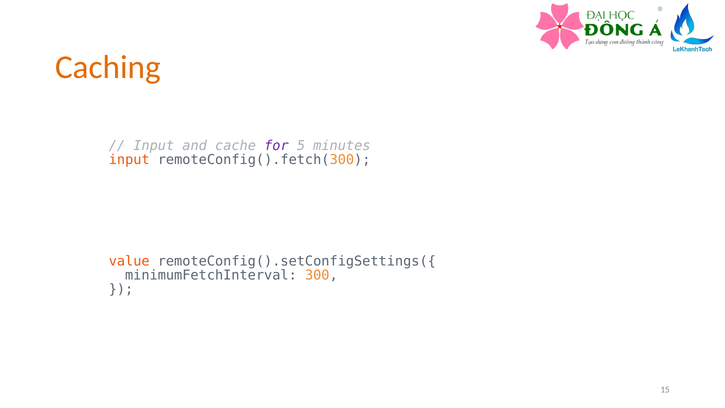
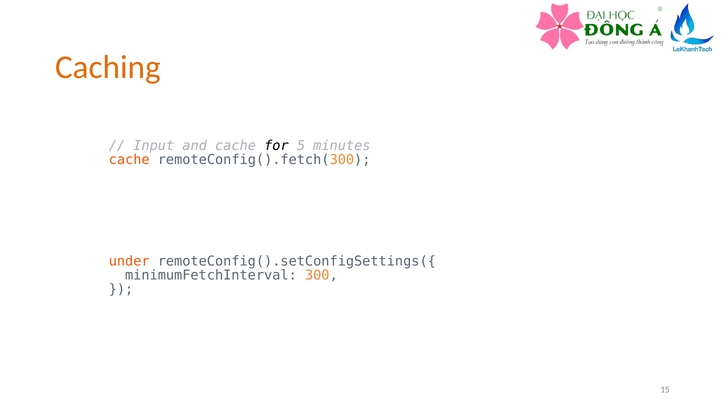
for colour: purple -> black
input at (129, 159): input -> cache
value: value -> under
